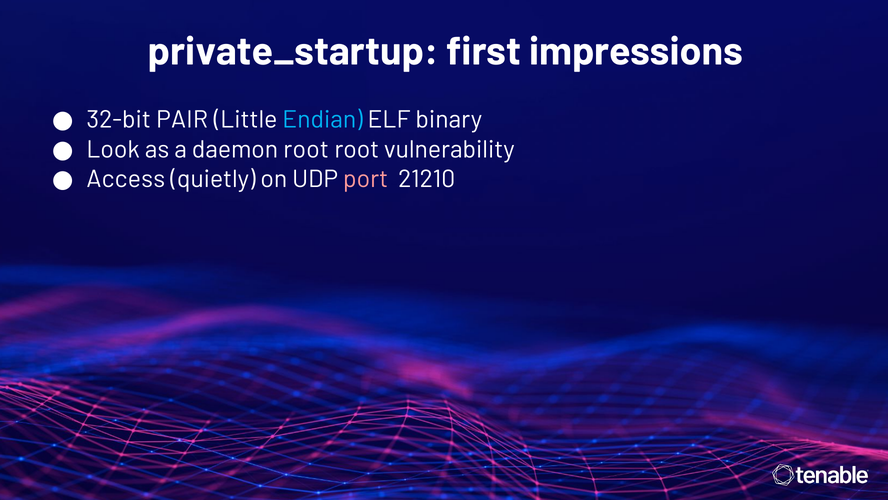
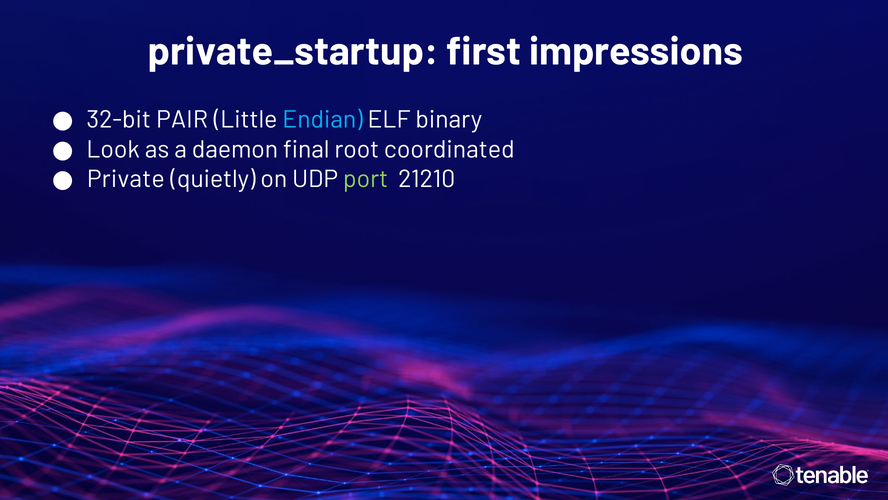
daemon root: root -> final
vulnerability: vulnerability -> coordinated
Access: Access -> Private
port colour: pink -> light green
